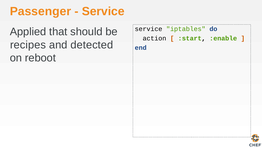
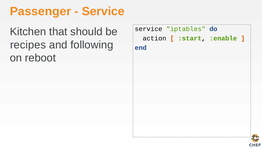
Applied: Applied -> Kitchen
detected: detected -> following
